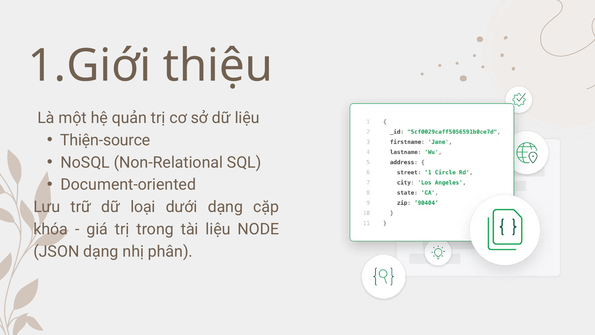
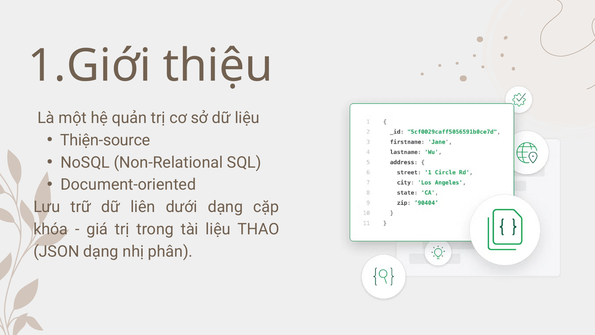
loại: loại -> liên
NODE: NODE -> THAO
